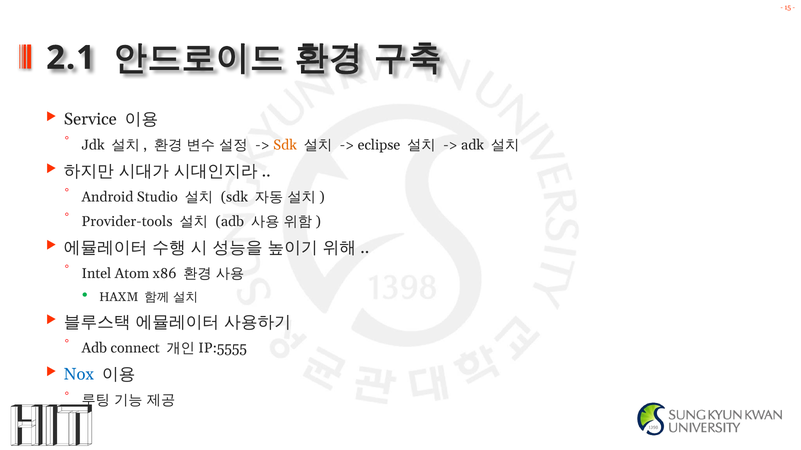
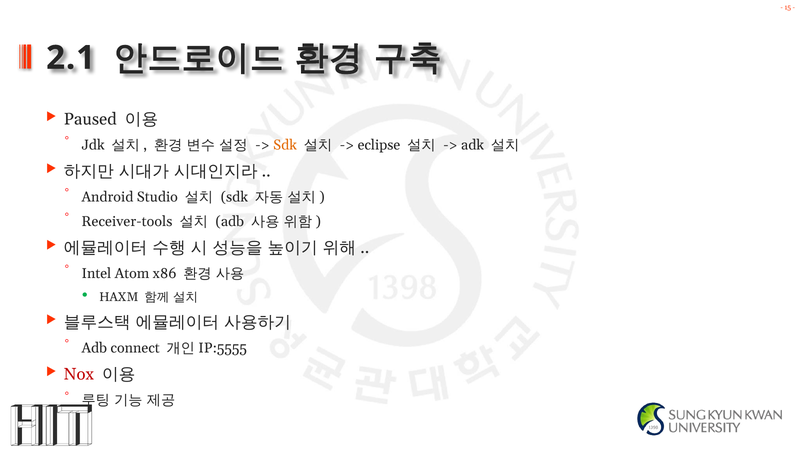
Service: Service -> Paused
Provider-tools: Provider-tools -> Receiver-tools
Nox colour: blue -> red
